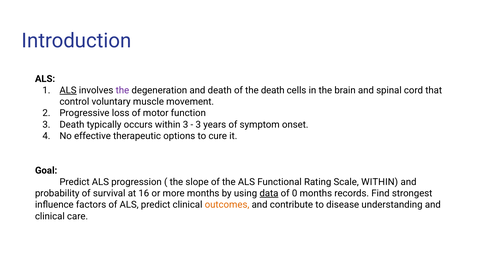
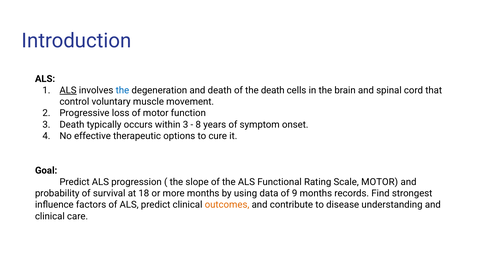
the at (122, 90) colour: purple -> blue
3 at (198, 124): 3 -> 8
Scale WITHIN: WITHIN -> MOTOR
16: 16 -> 18
data underline: present -> none
0: 0 -> 9
